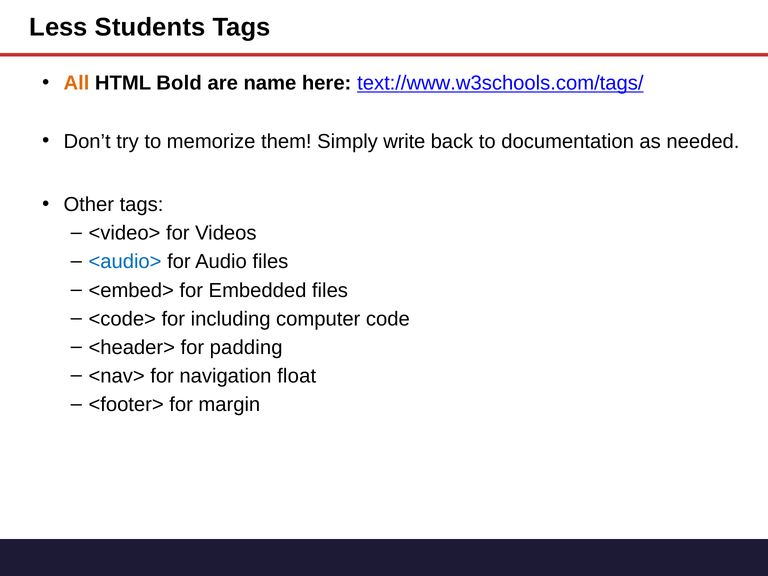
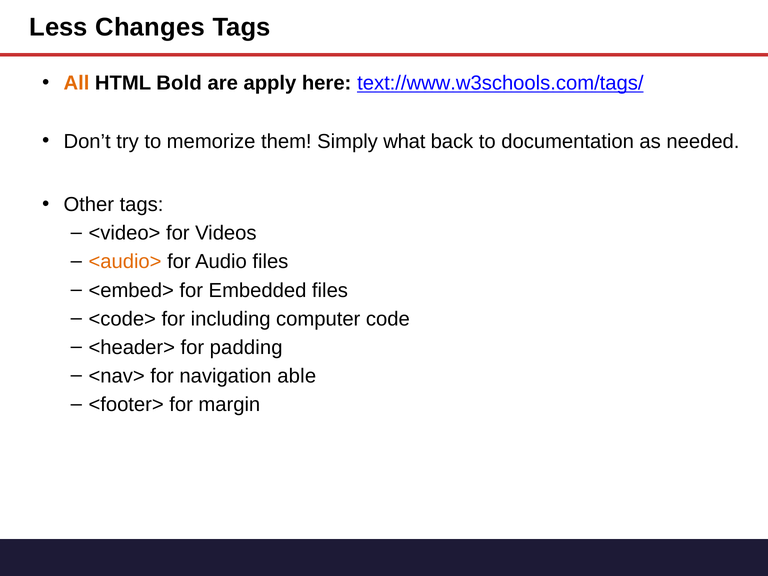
Students: Students -> Changes
name: name -> apply
write: write -> what
<audio> colour: blue -> orange
float: float -> able
